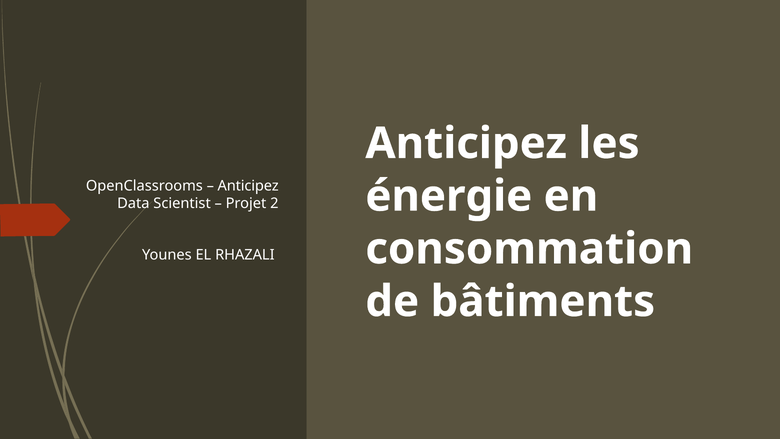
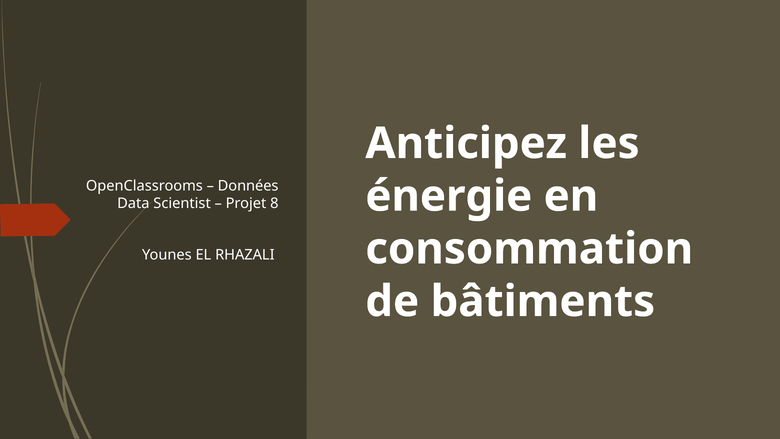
Anticipez at (248, 186): Anticipez -> Données
2: 2 -> 8
